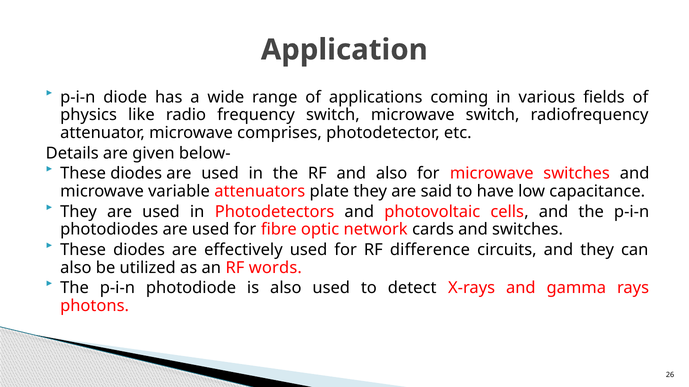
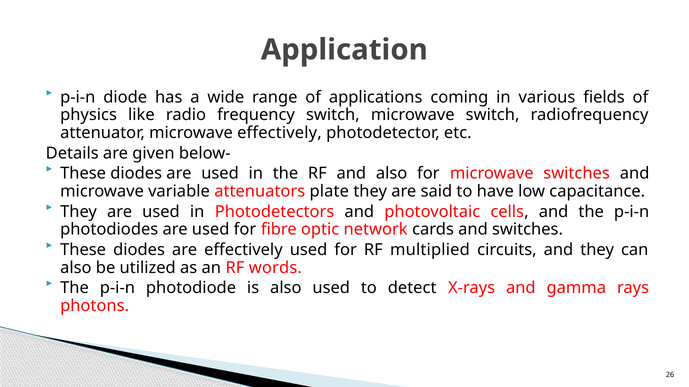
microwave comprises: comprises -> effectively
difference: difference -> multiplied
